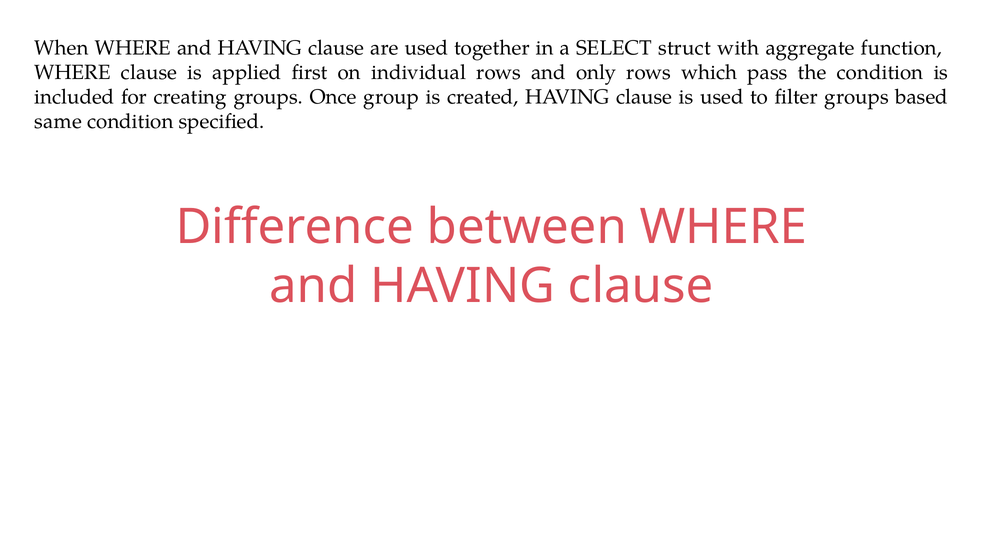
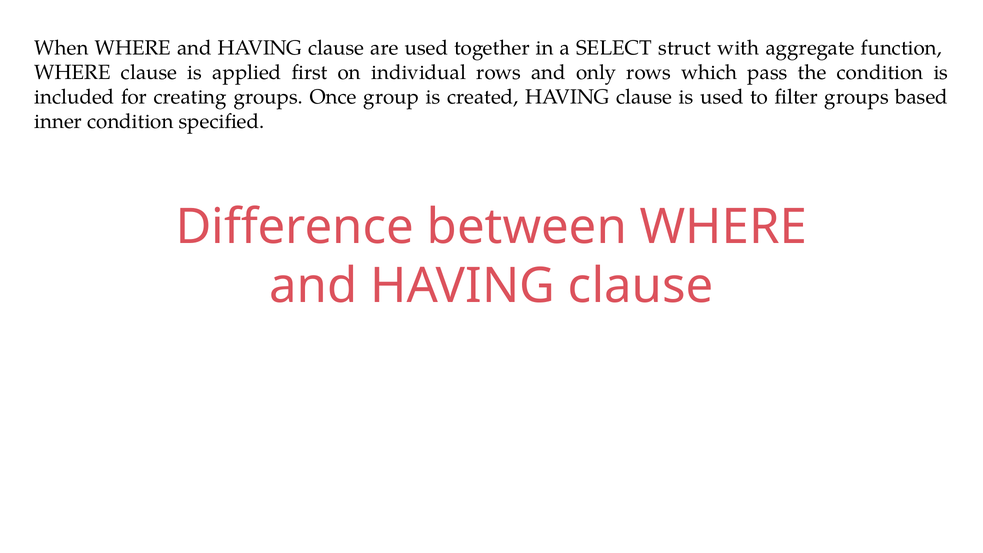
same: same -> inner
